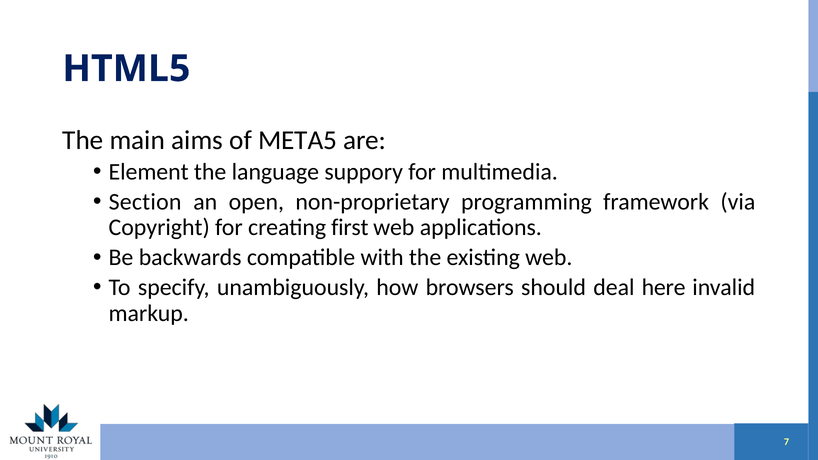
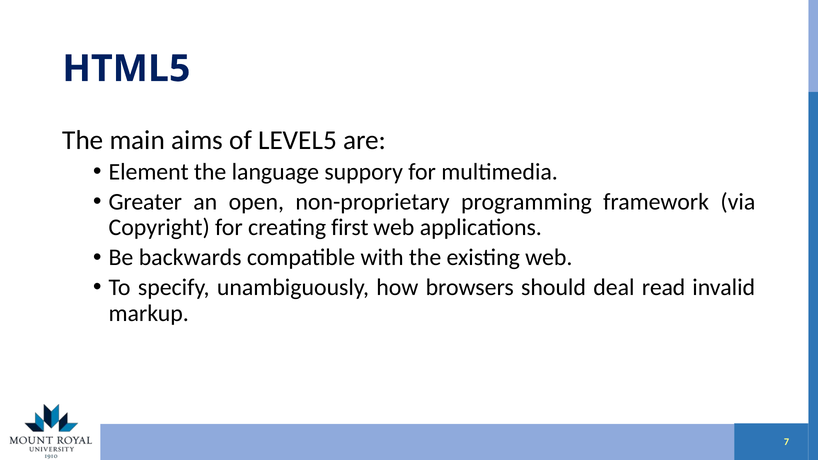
META5: META5 -> LEVEL5
Section: Section -> Greater
here: here -> read
